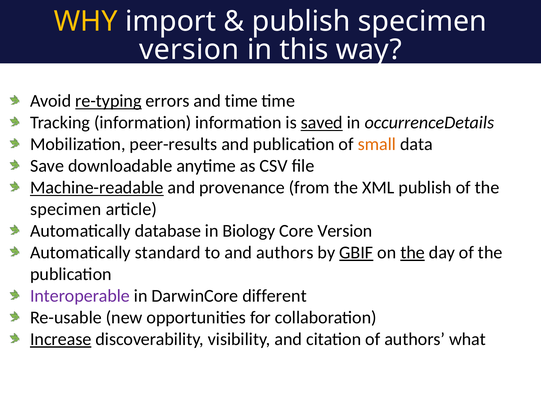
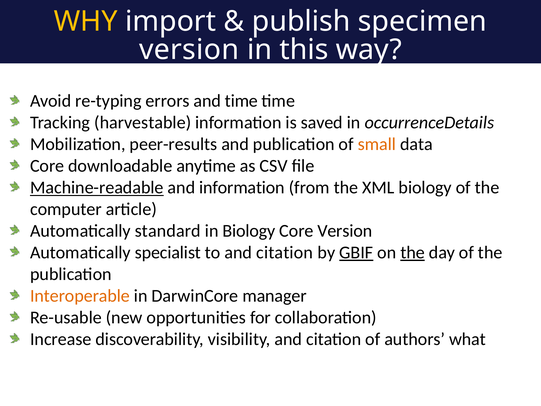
re-typing underline: present -> none
Tracking information: information -> harvestable
saved underline: present -> none
Save at (47, 166): Save -> Core
and provenance: provenance -> information
XML publish: publish -> biology
specimen at (66, 209): specimen -> computer
database: database -> standard
standard: standard -> specialist
to and authors: authors -> citation
Interoperable colour: purple -> orange
different: different -> manager
Increase underline: present -> none
